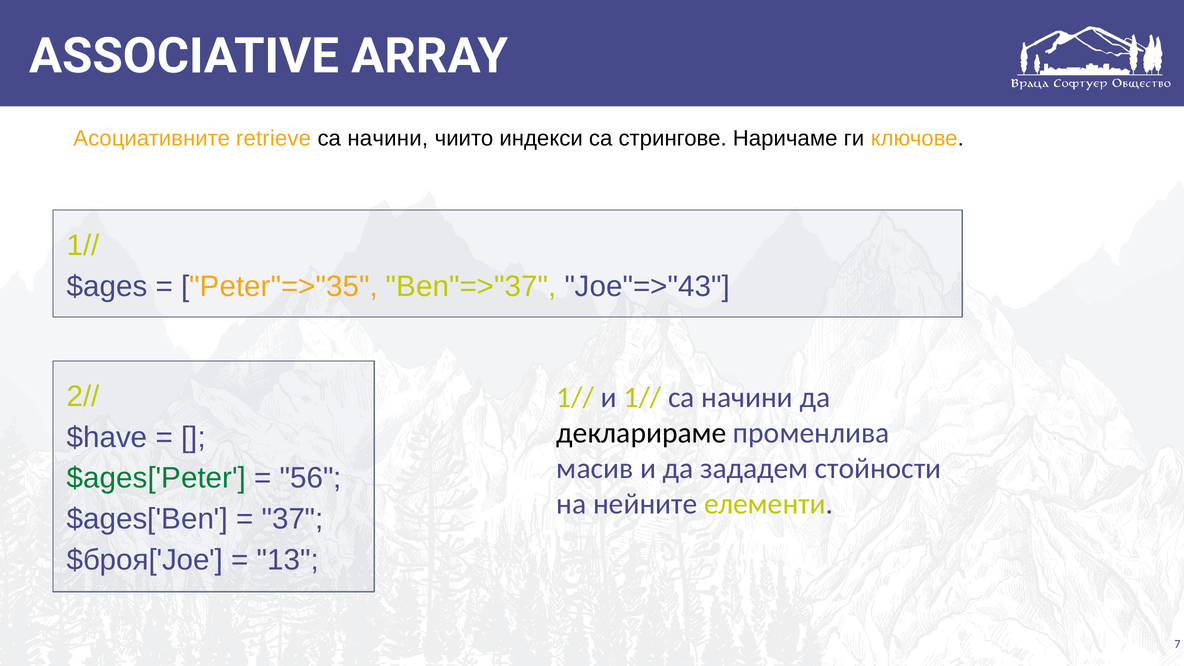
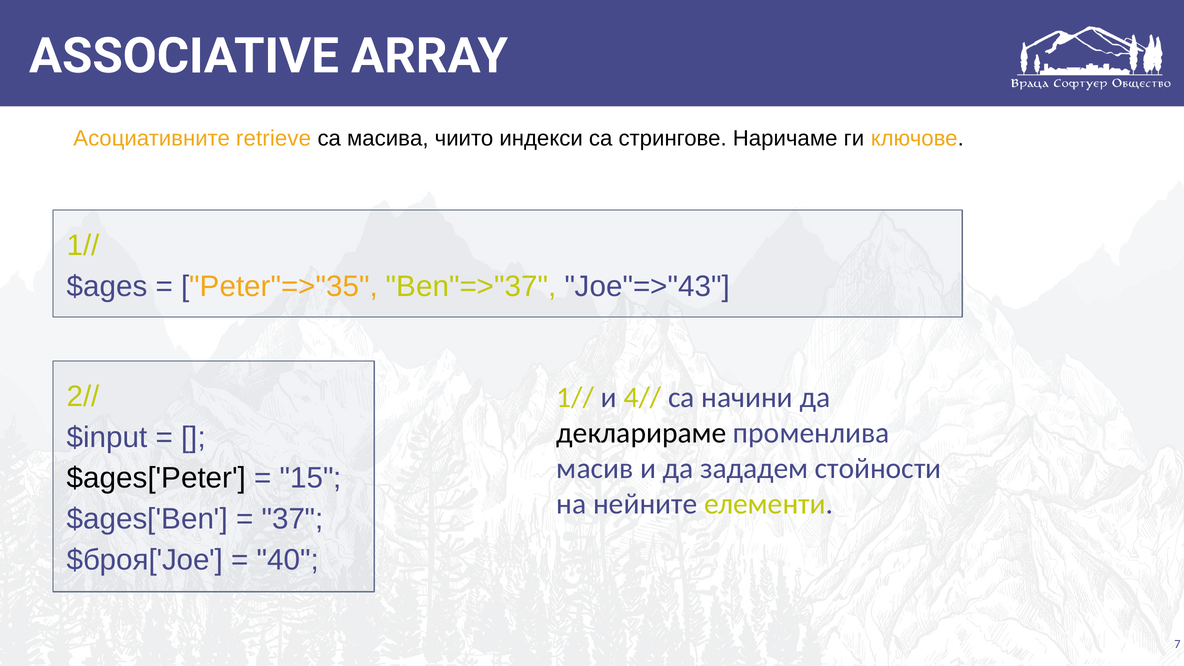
начини at (388, 139): начини -> масива
и 1//: 1// -> 4//
$have: $have -> $input
$ages['Peter colour: green -> black
56: 56 -> 15
13: 13 -> 40
